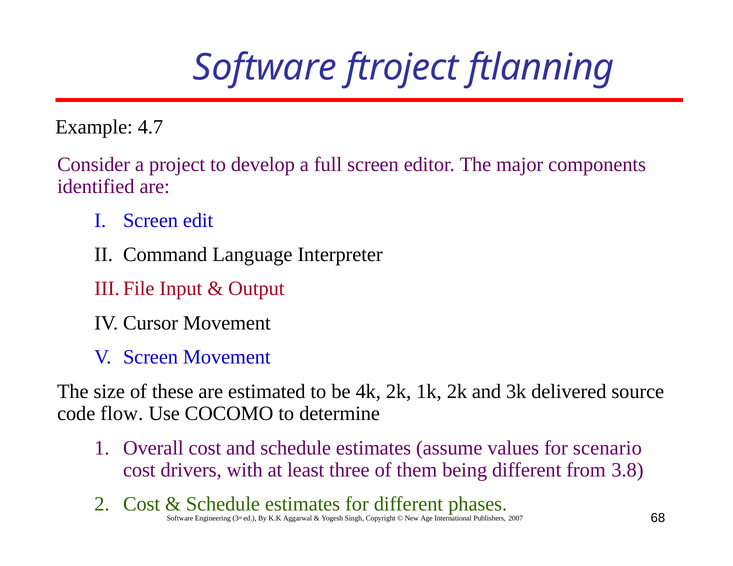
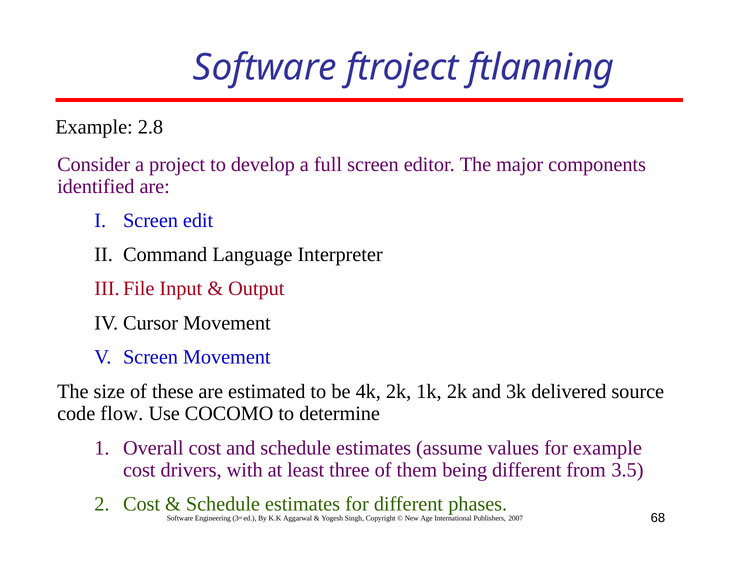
4.7: 4.7 -> 2.8
for scenario: scenario -> example
3.8: 3.8 -> 3.5
